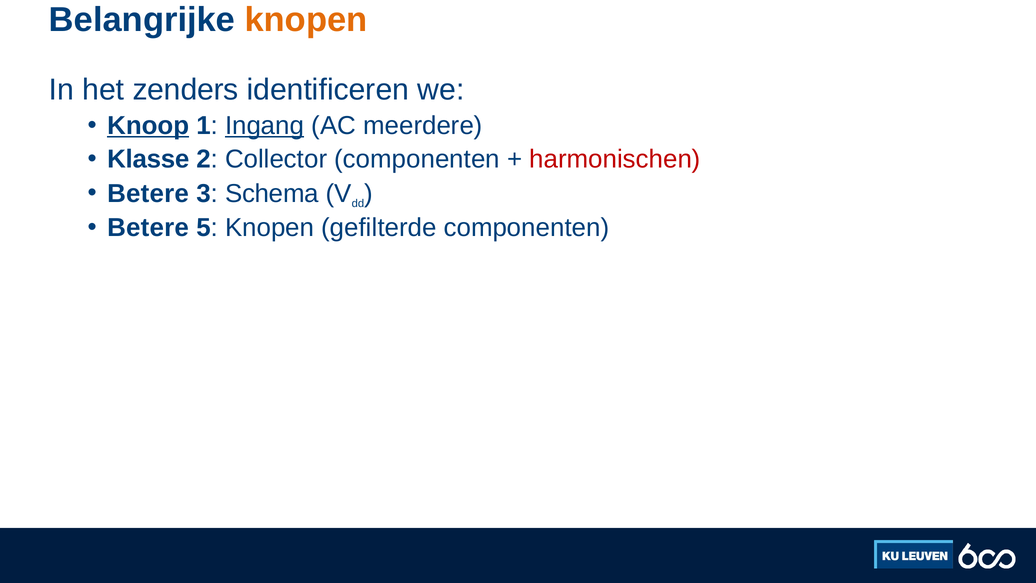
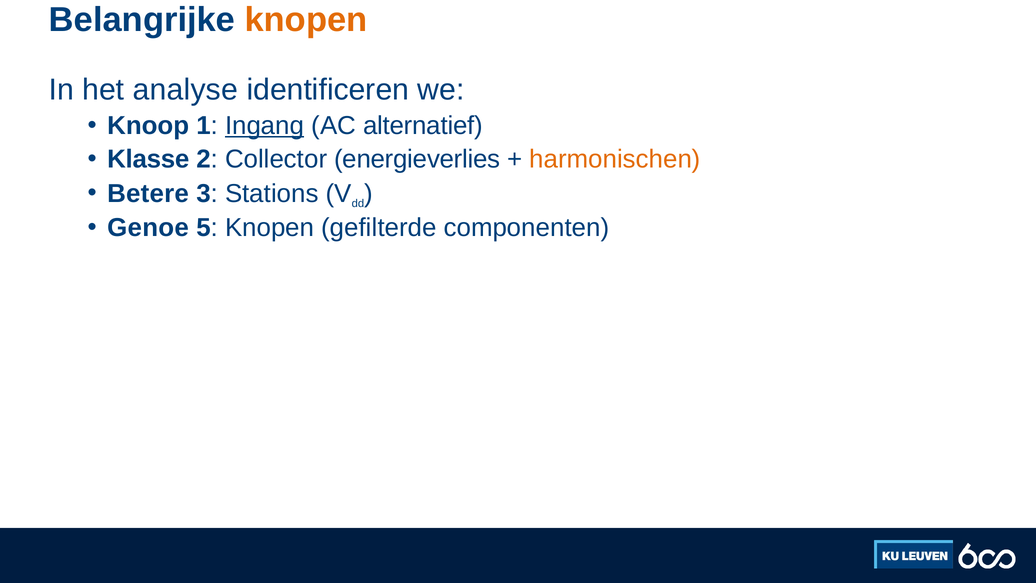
zenders: zenders -> analyse
Knoop underline: present -> none
meerdere: meerdere -> alternatief
Collector componenten: componenten -> energieverlies
harmonischen colour: red -> orange
Schema: Schema -> Stations
Betere at (148, 227): Betere -> Genoe
